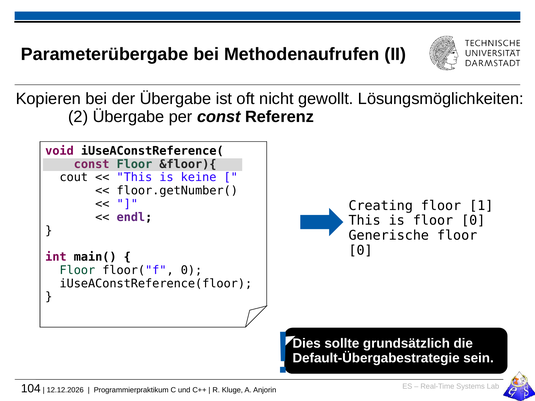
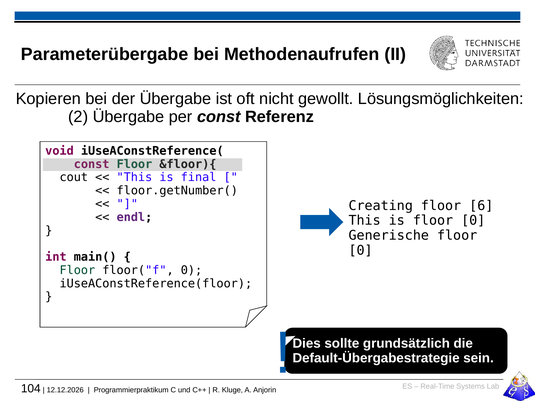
keine: keine -> final
1: 1 -> 6
